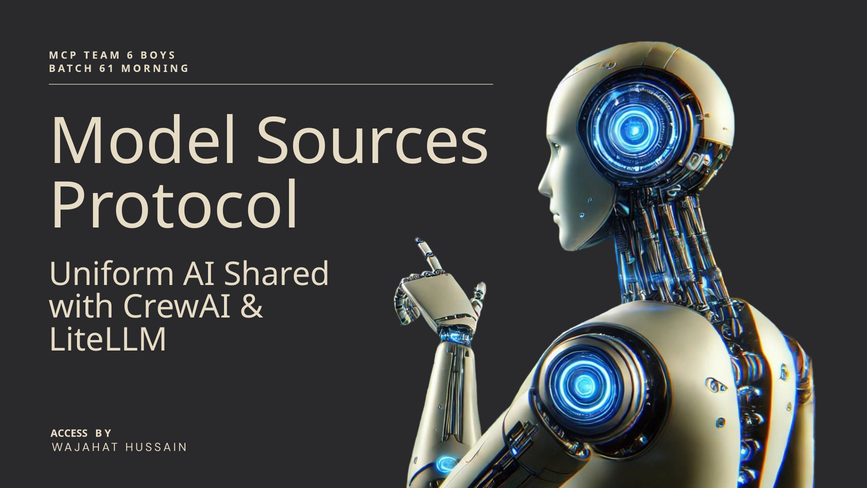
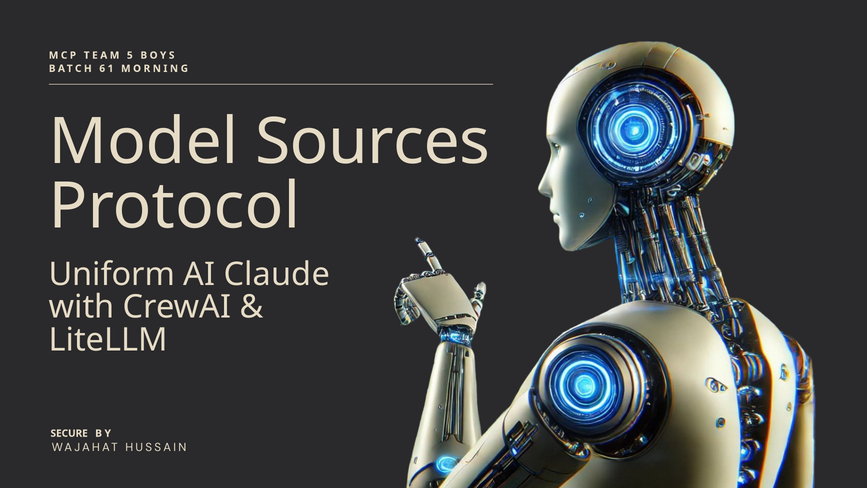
6: 6 -> 5
Shared: Shared -> Claude
ACCESS: ACCESS -> SECURE
